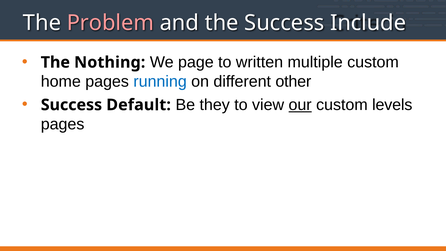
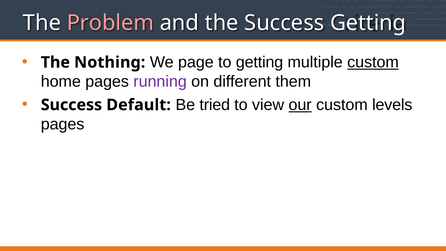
Success Include: Include -> Getting
to written: written -> getting
custom at (373, 62) underline: none -> present
running colour: blue -> purple
other: other -> them
they: they -> tried
